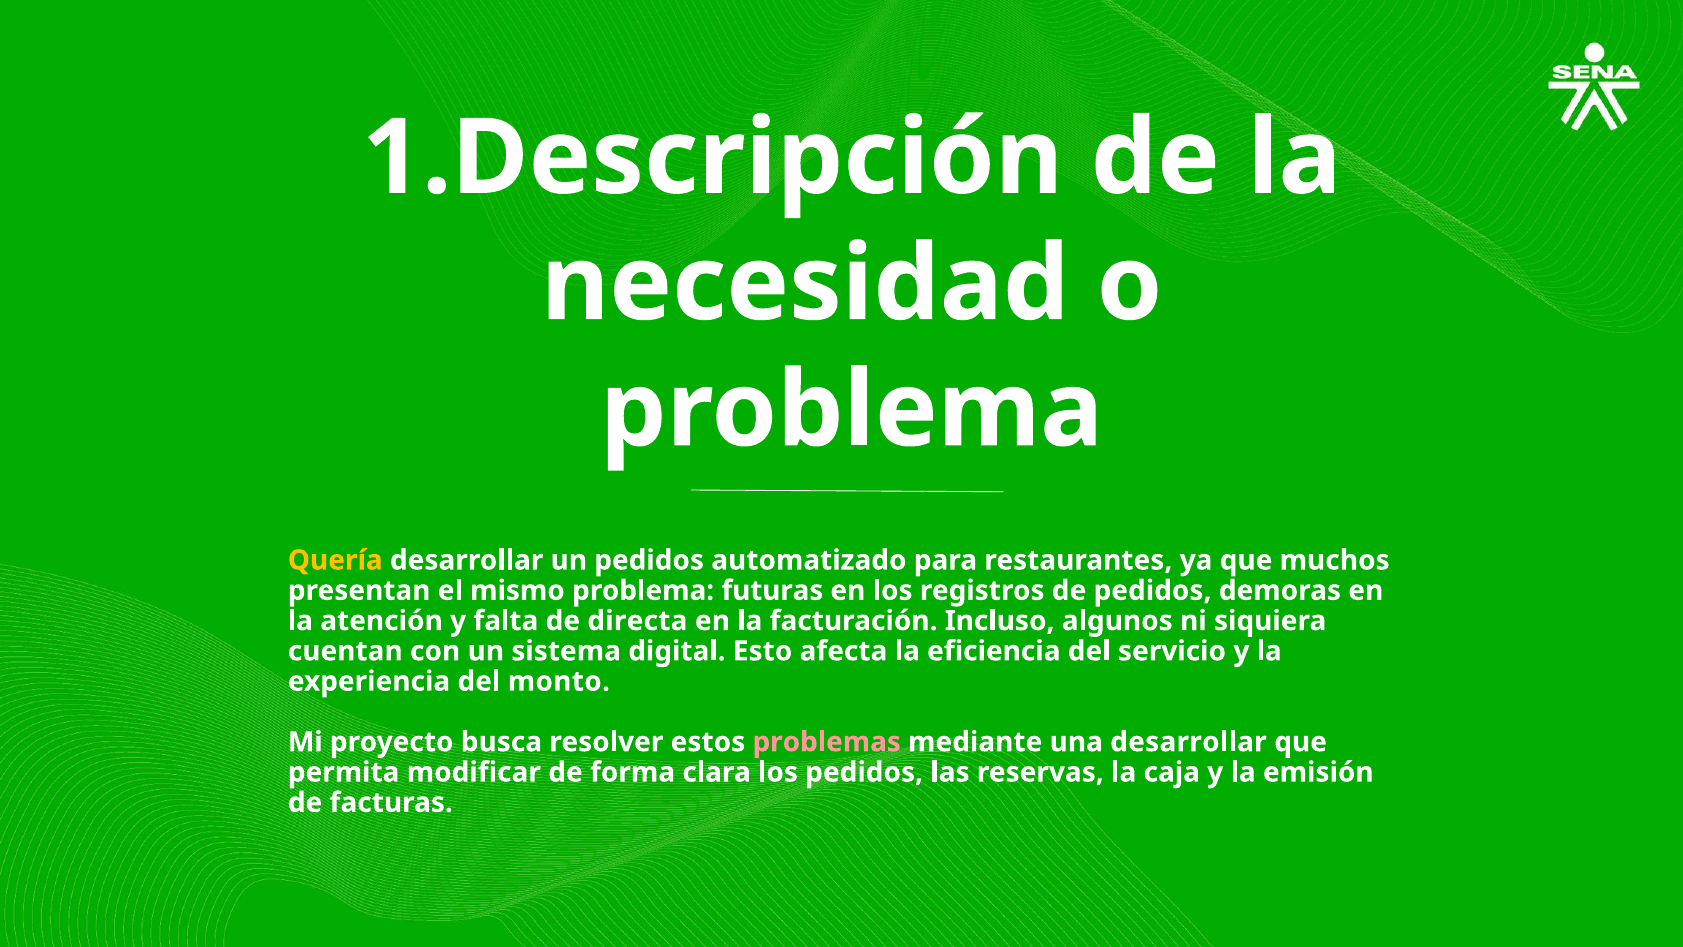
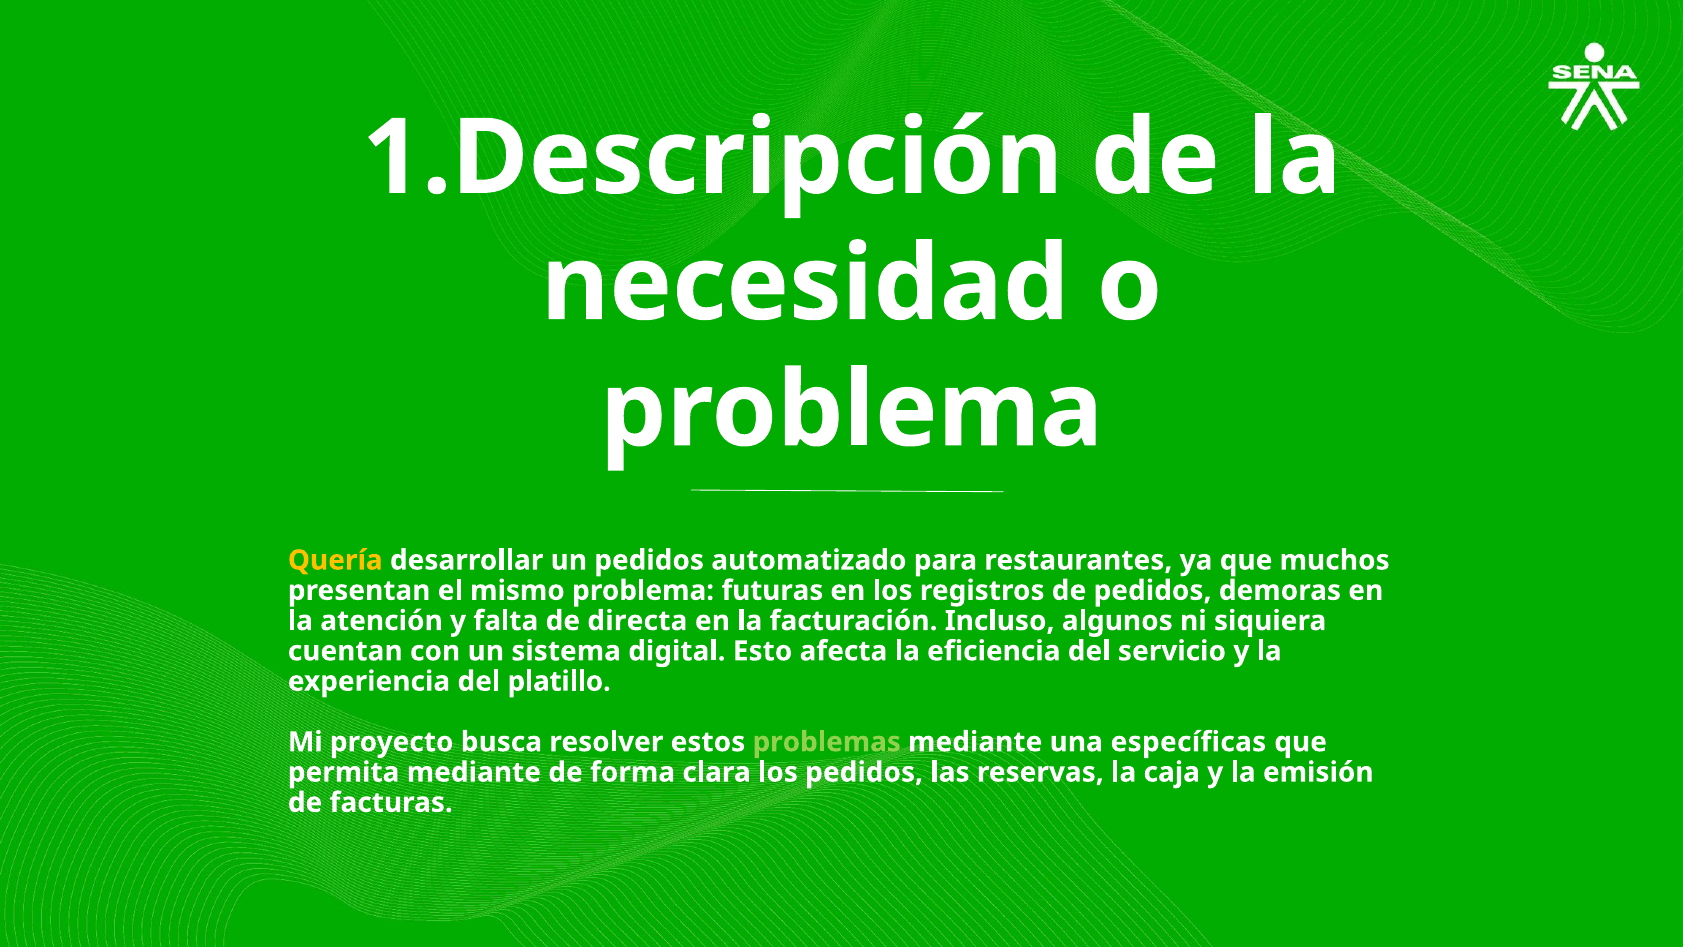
monto: monto -> platillo
problemas colour: pink -> light green
una desarrollar: desarrollar -> específicas
permita modificar: modificar -> mediante
